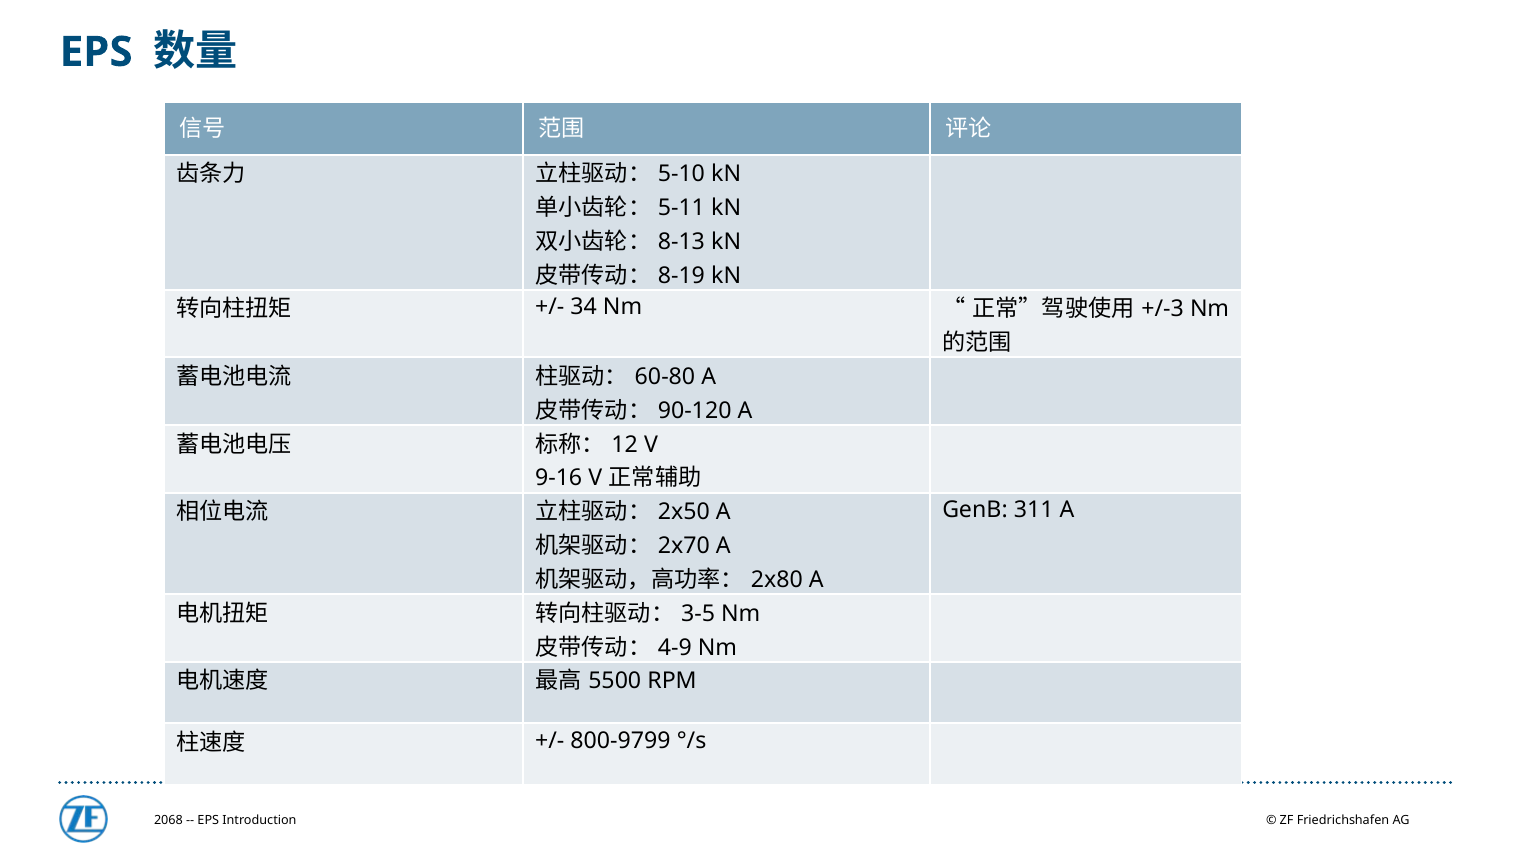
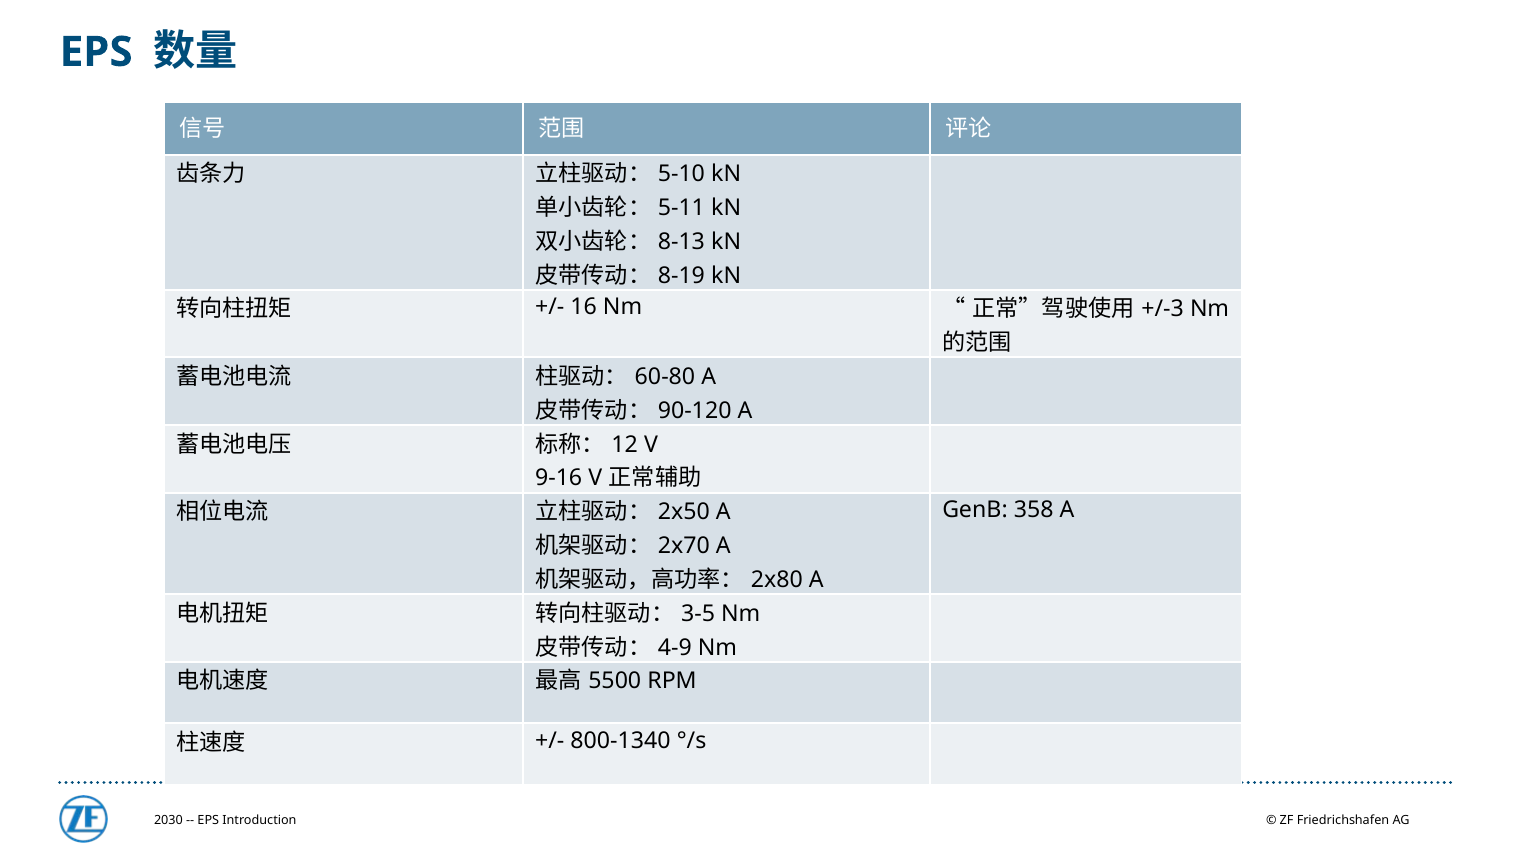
34: 34 -> 16
311: 311 -> 358
800-9799: 800-9799 -> 800-1340
2068: 2068 -> 2030
